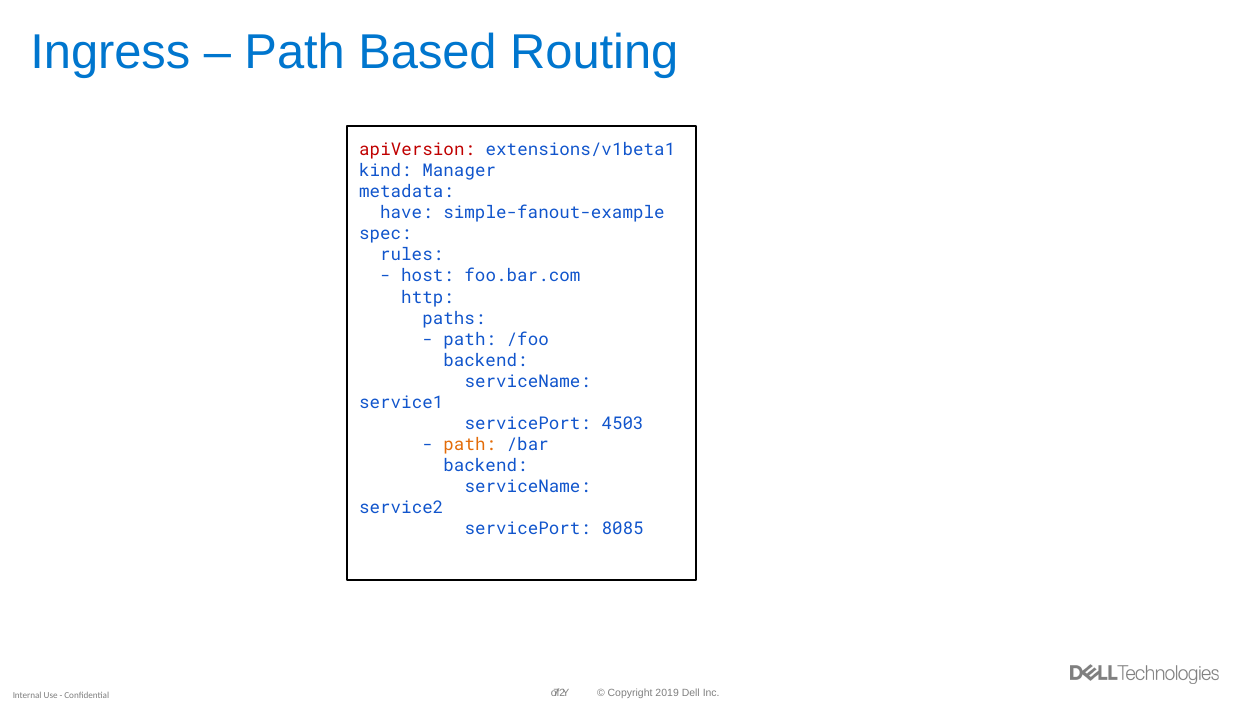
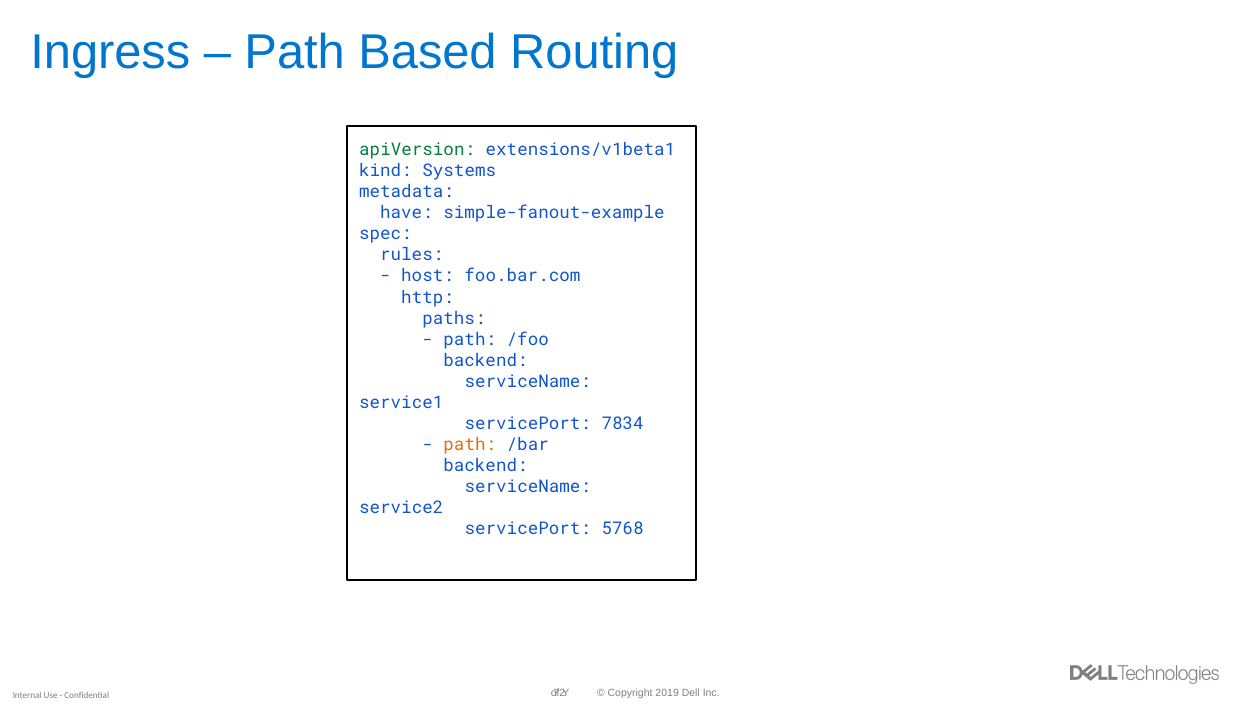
apiVersion colour: red -> green
Manager: Manager -> Systems
4503: 4503 -> 7834
8085: 8085 -> 5768
